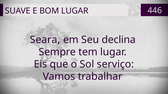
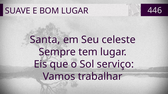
Seara: Seara -> Santa
declina: declina -> celeste
